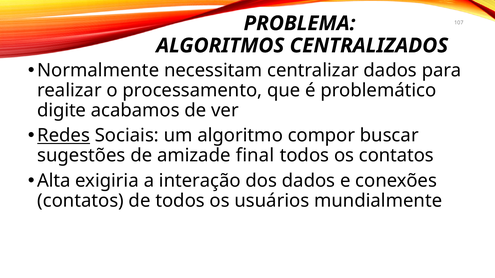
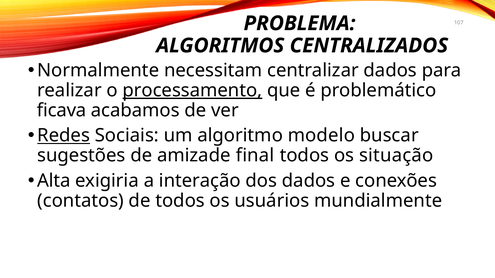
processamento underline: none -> present
digite: digite -> ficava
compor: compor -> modelo
os contatos: contatos -> situação
